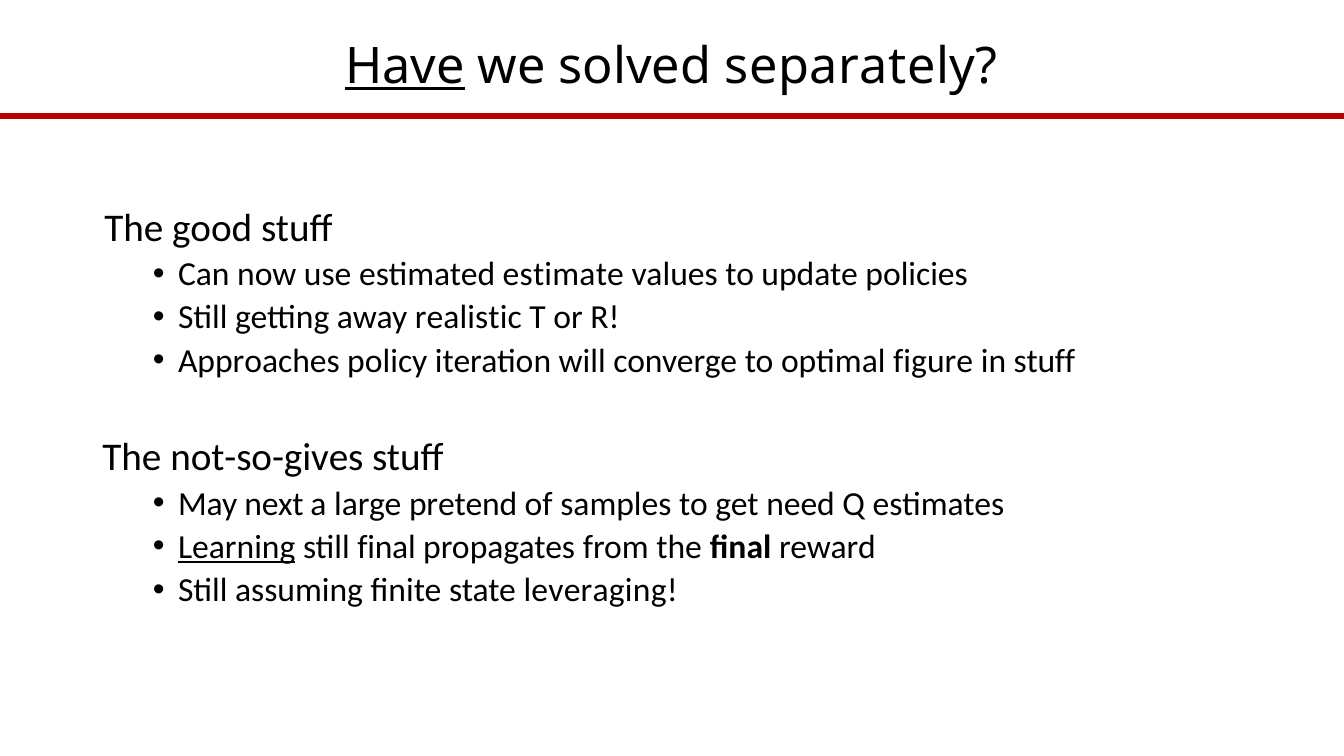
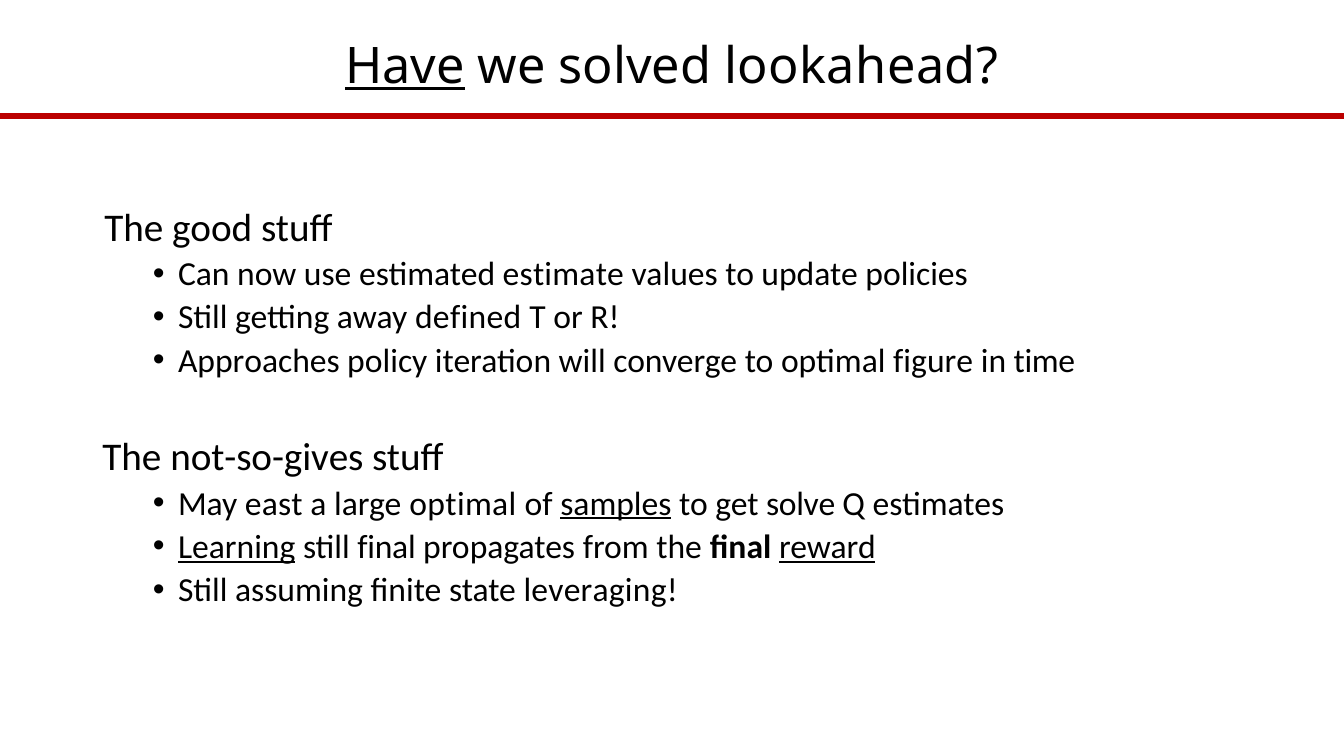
separately: separately -> lookahead
realistic: realistic -> defined
in stuff: stuff -> time
next: next -> east
large pretend: pretend -> optimal
samples underline: none -> present
need: need -> solve
reward underline: none -> present
